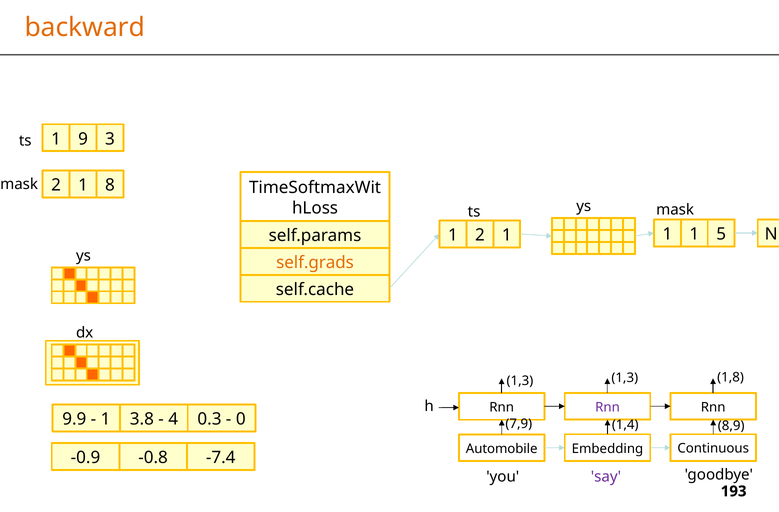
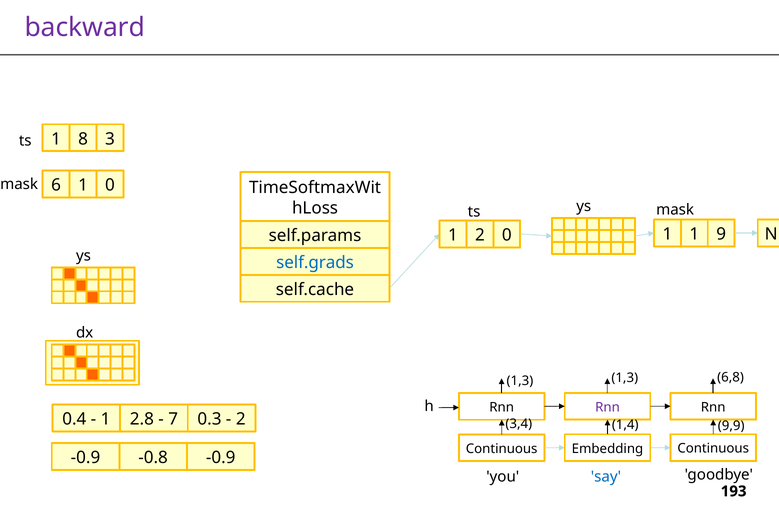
backward colour: orange -> purple
9: 9 -> 8
mask 2: 2 -> 6
1 8: 8 -> 0
5: 5 -> 9
1 2 1: 1 -> 0
self.grads colour: orange -> blue
1,8: 1,8 -> 6,8
9.9: 9.9 -> 0.4
3.8: 3.8 -> 2.8
4: 4 -> 7
0 at (241, 419): 0 -> 2
7,9: 7,9 -> 3,4
8,9: 8,9 -> 9,9
Automobile at (502, 448): Automobile -> Continuous
-0.8 -7.4: -7.4 -> -0.9
say colour: purple -> blue
